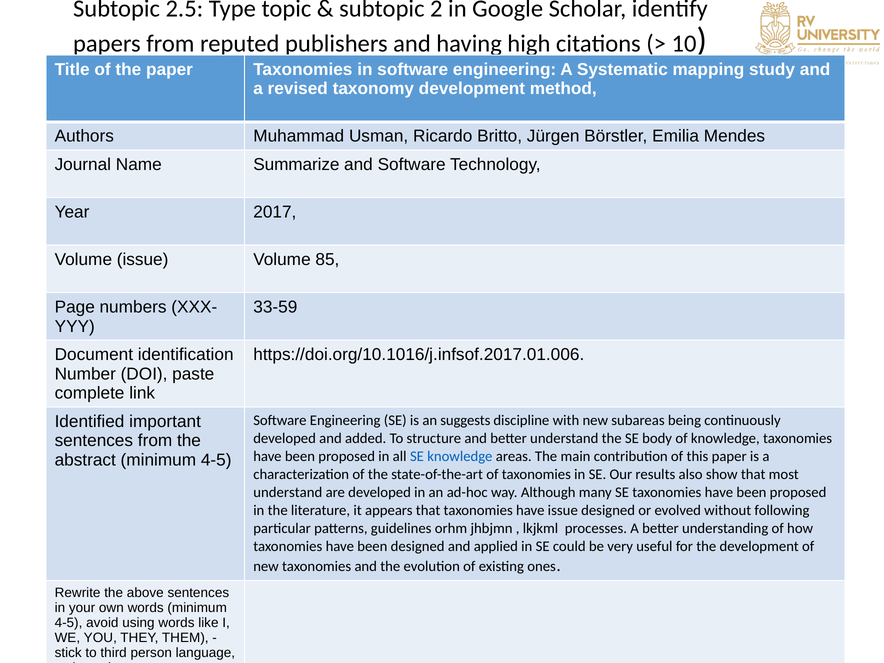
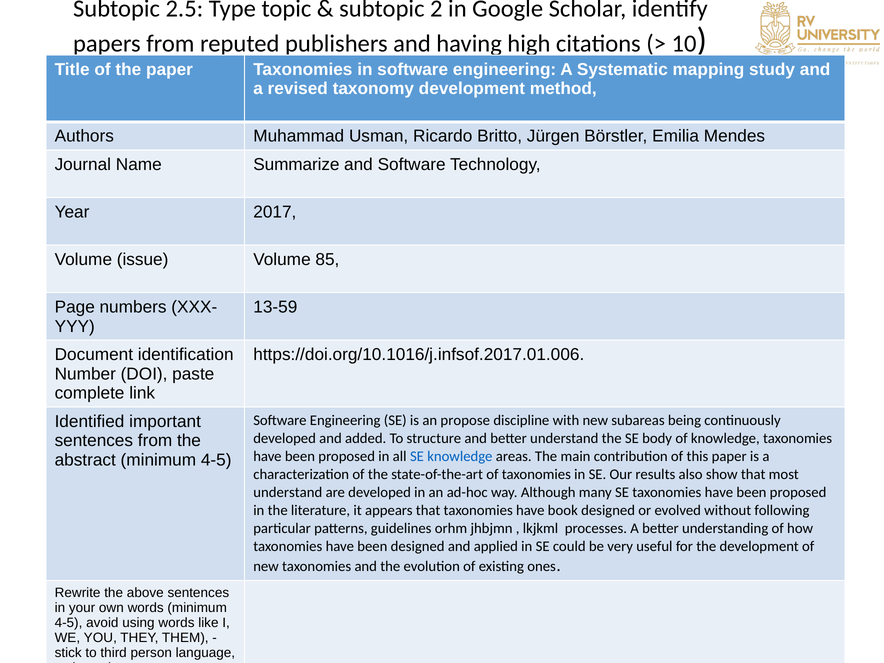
33-59: 33-59 -> 13-59
suggests: suggests -> propose
have issue: issue -> book
